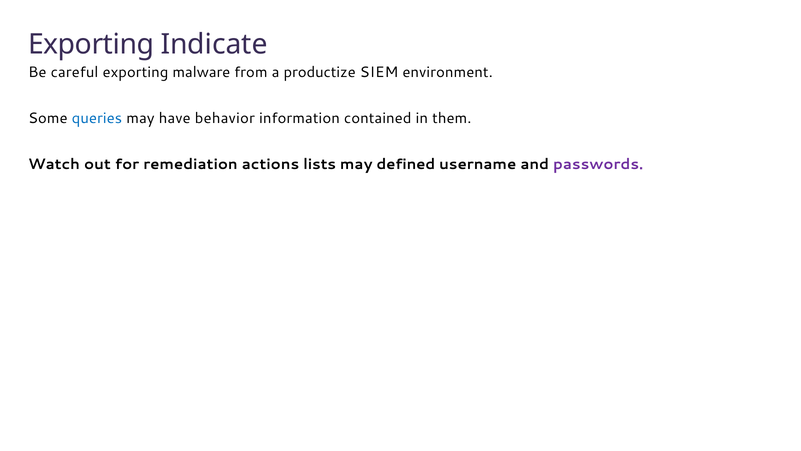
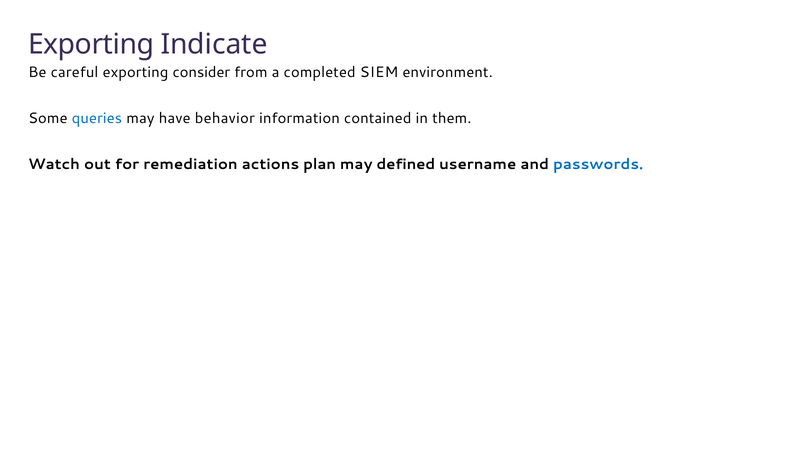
malware: malware -> consider
productize: productize -> completed
lists: lists -> plan
passwords colour: purple -> blue
